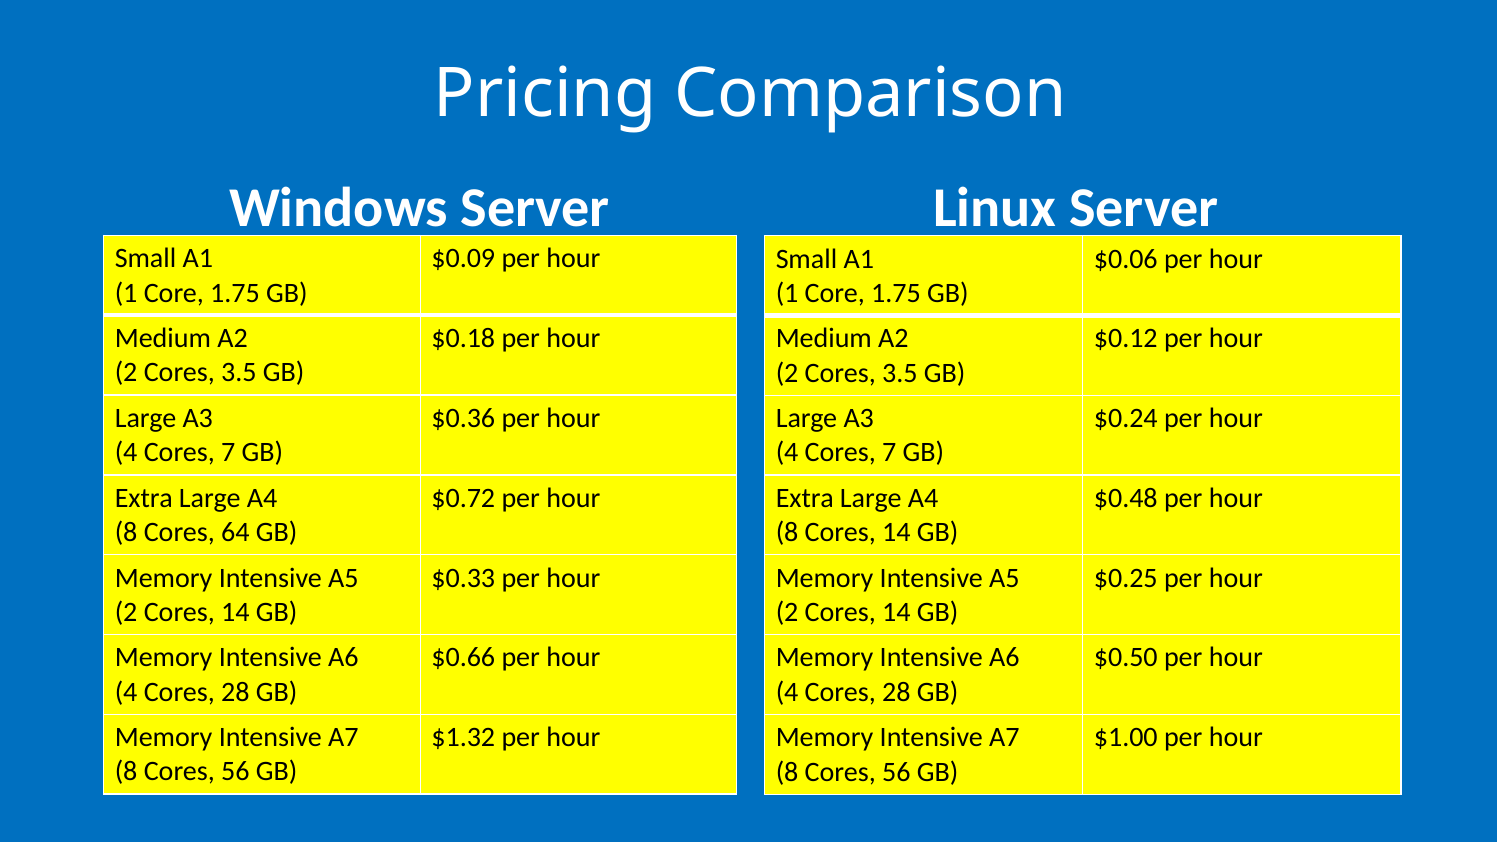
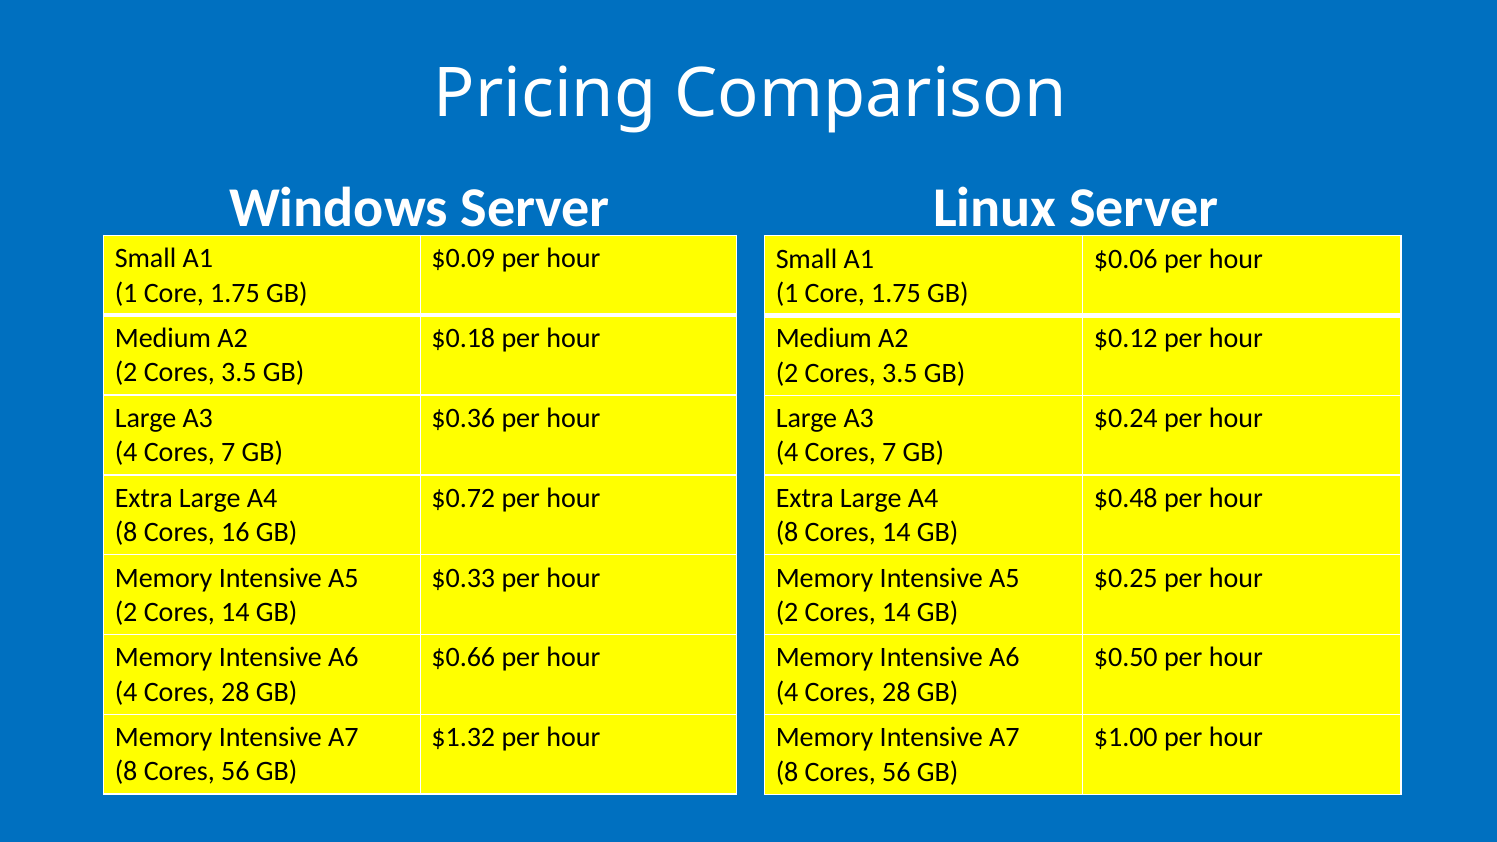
64: 64 -> 16
